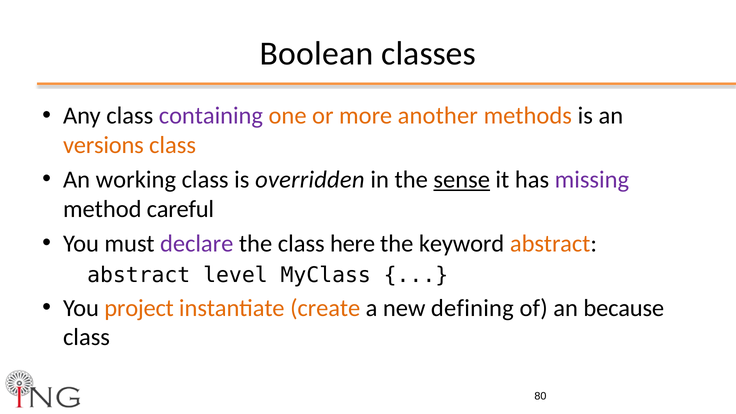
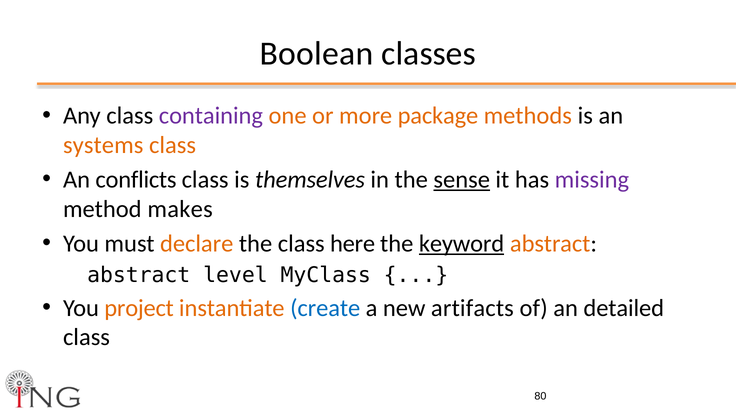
another: another -> package
versions: versions -> systems
working: working -> conflicts
overridden: overridden -> themselves
careful: careful -> makes
declare colour: purple -> orange
keyword underline: none -> present
create colour: orange -> blue
defining: defining -> artifacts
because: because -> detailed
